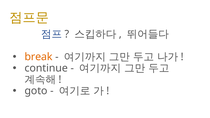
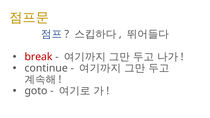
break colour: orange -> red
